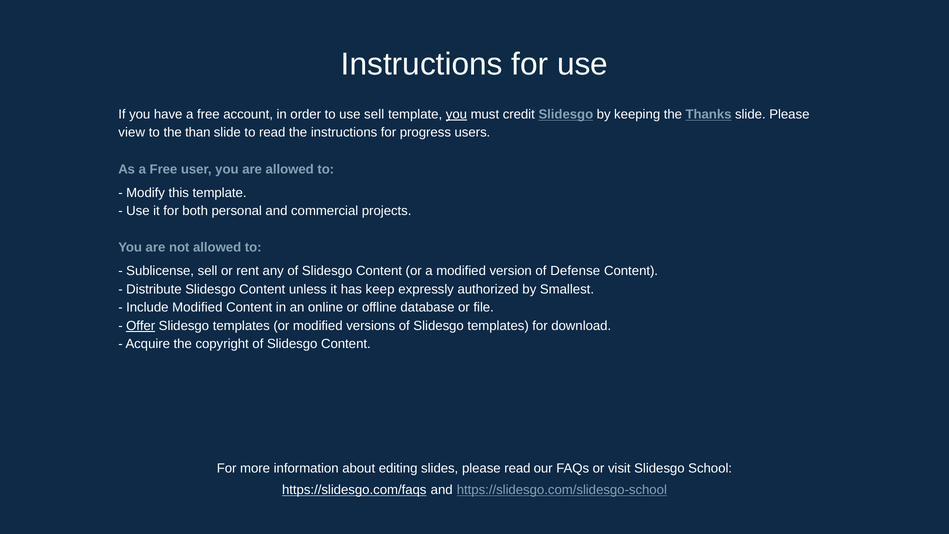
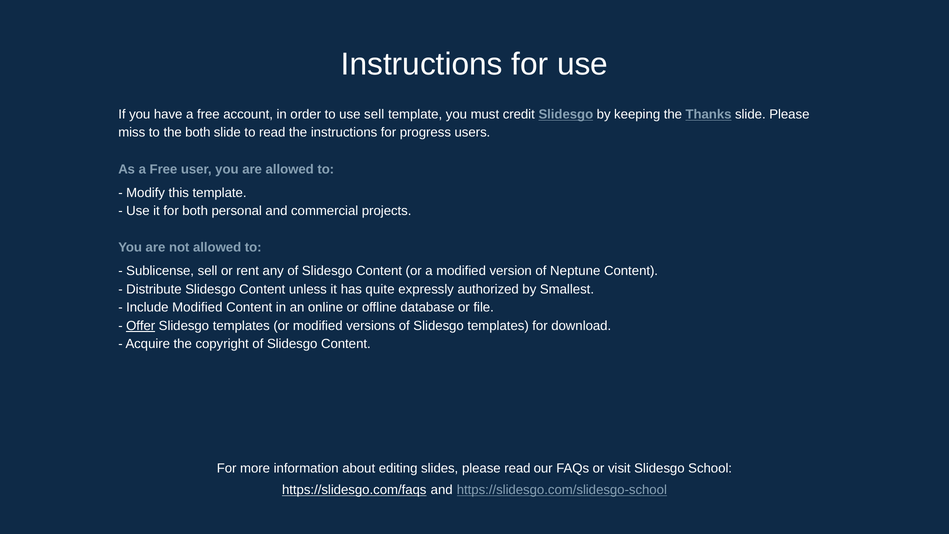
you at (456, 114) underline: present -> none
view: view -> miss
the than: than -> both
Defense: Defense -> Neptune
keep: keep -> quite
